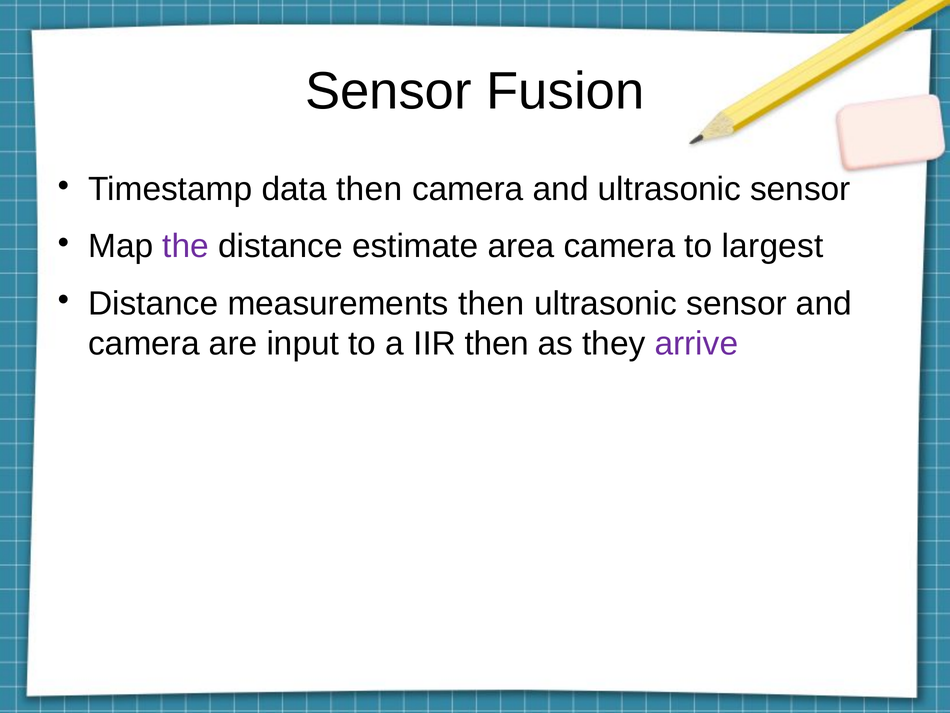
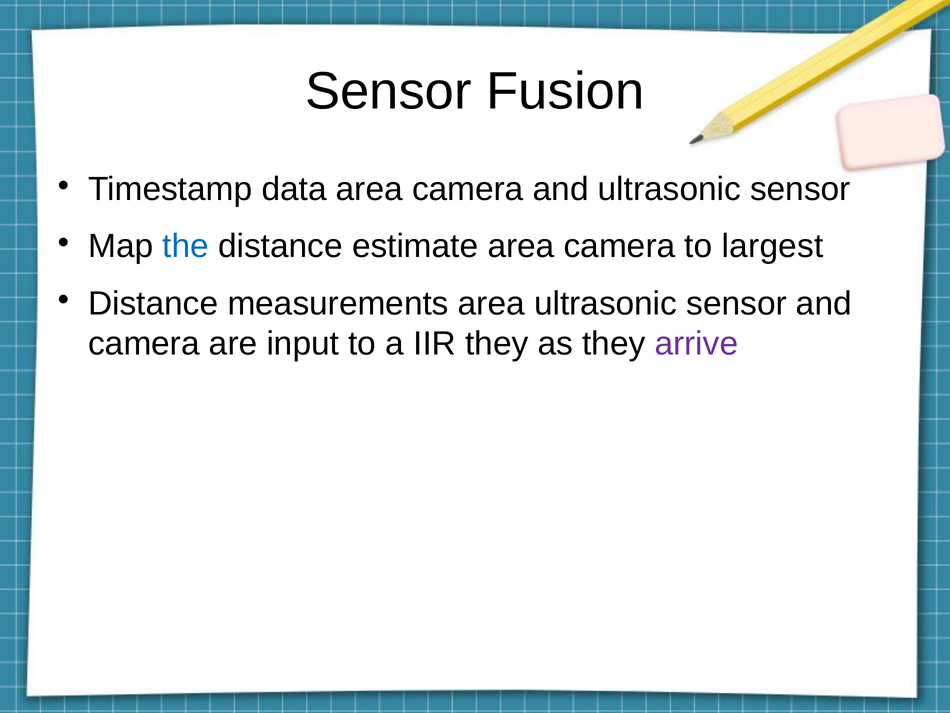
data then: then -> area
the colour: purple -> blue
measurements then: then -> area
IIR then: then -> they
